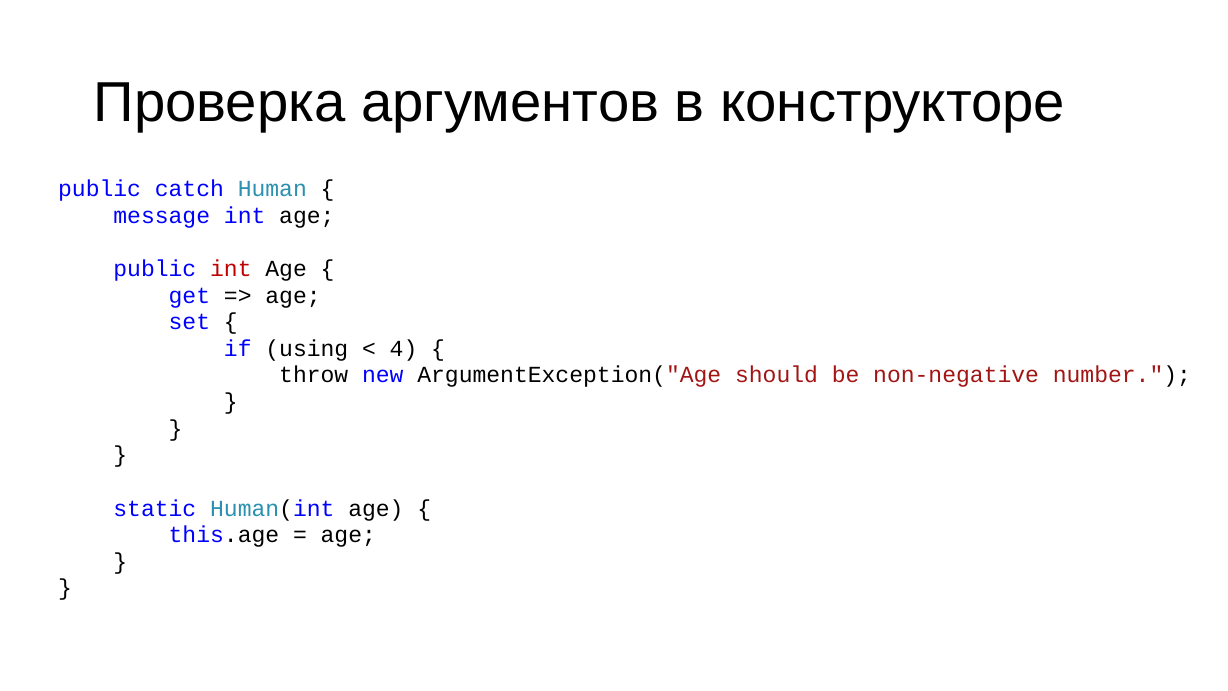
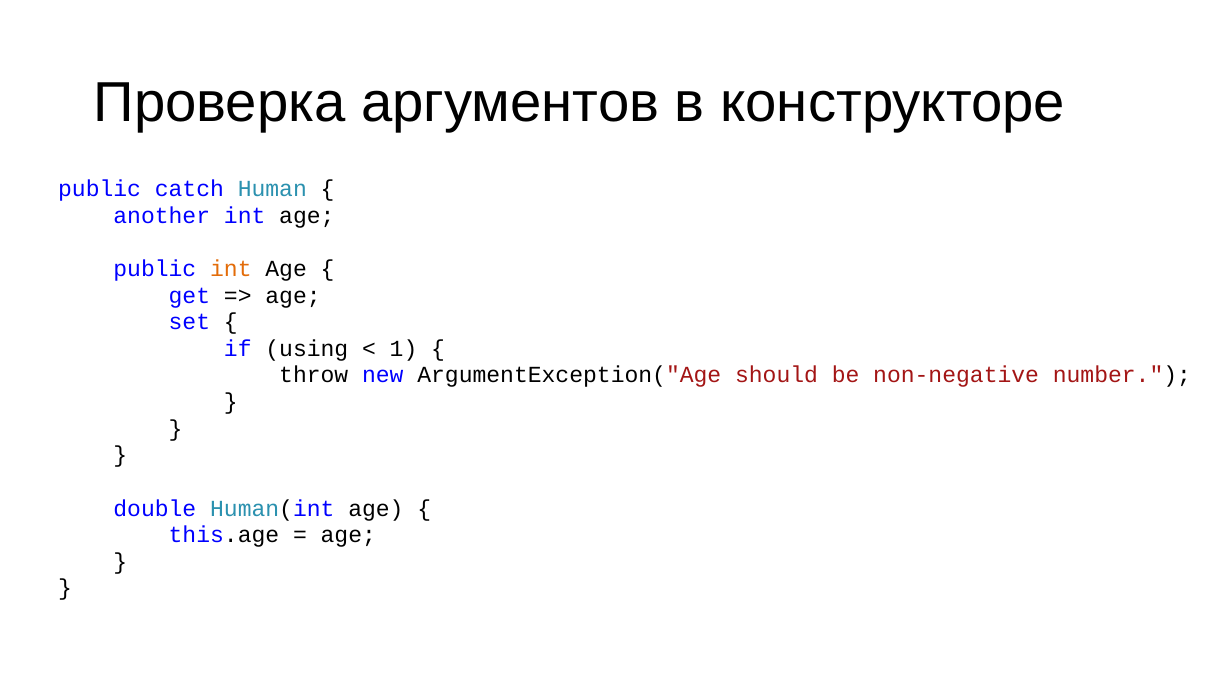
message: message -> another
int at (231, 269) colour: red -> orange
4: 4 -> 1
static: static -> double
